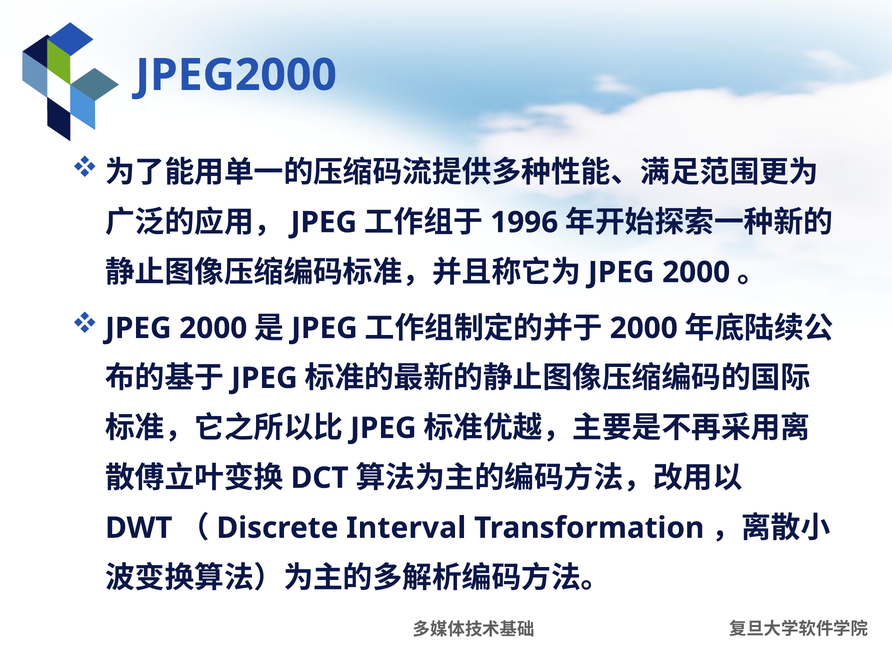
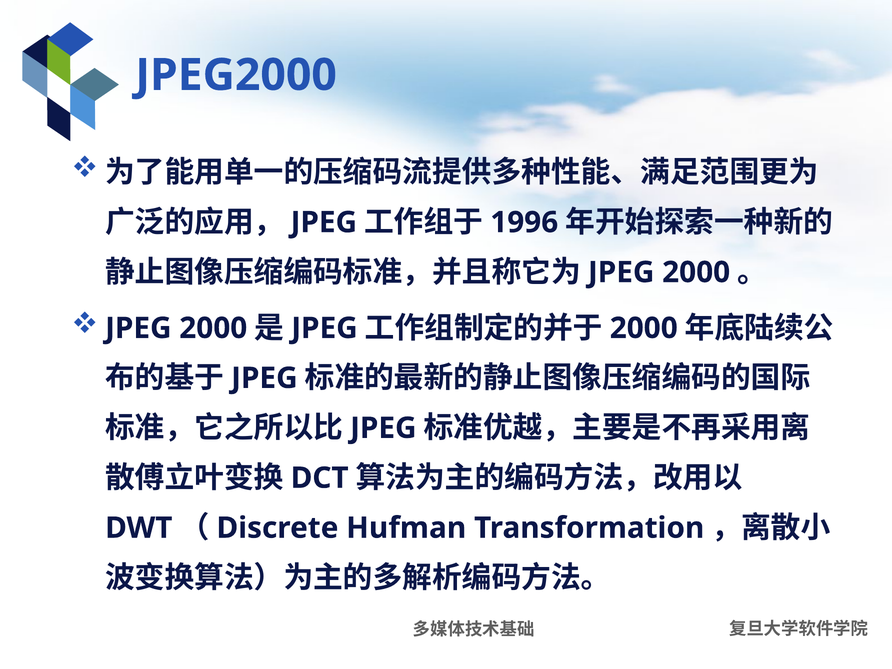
Interval: Interval -> Hufman
